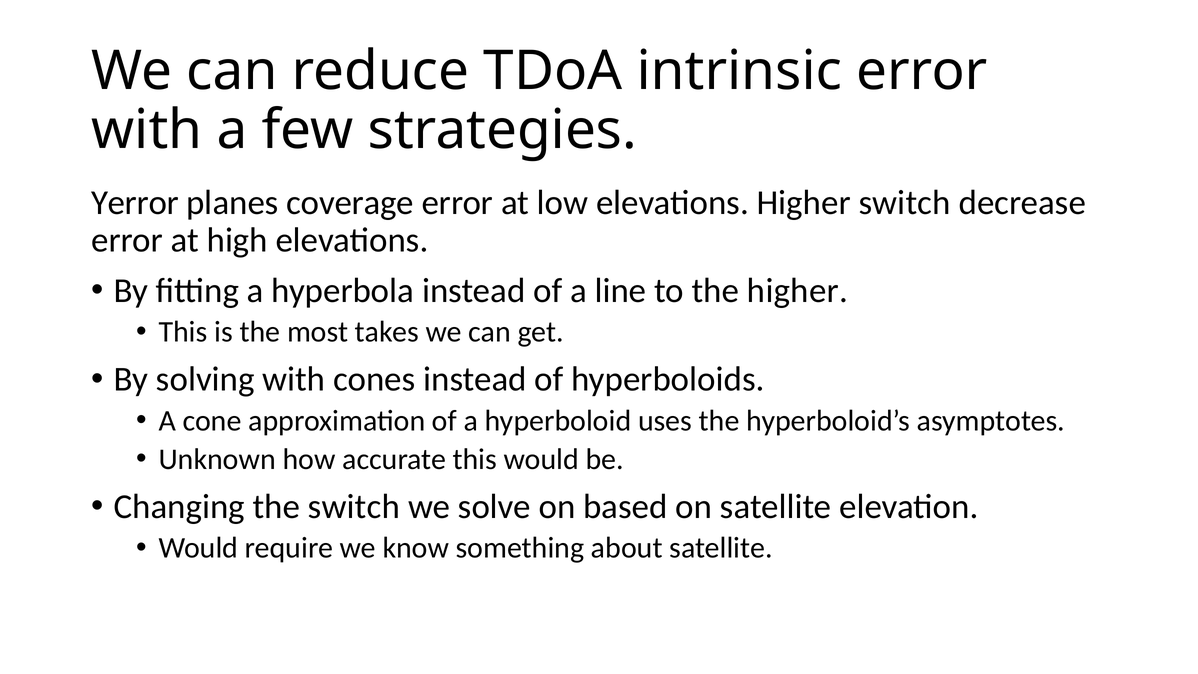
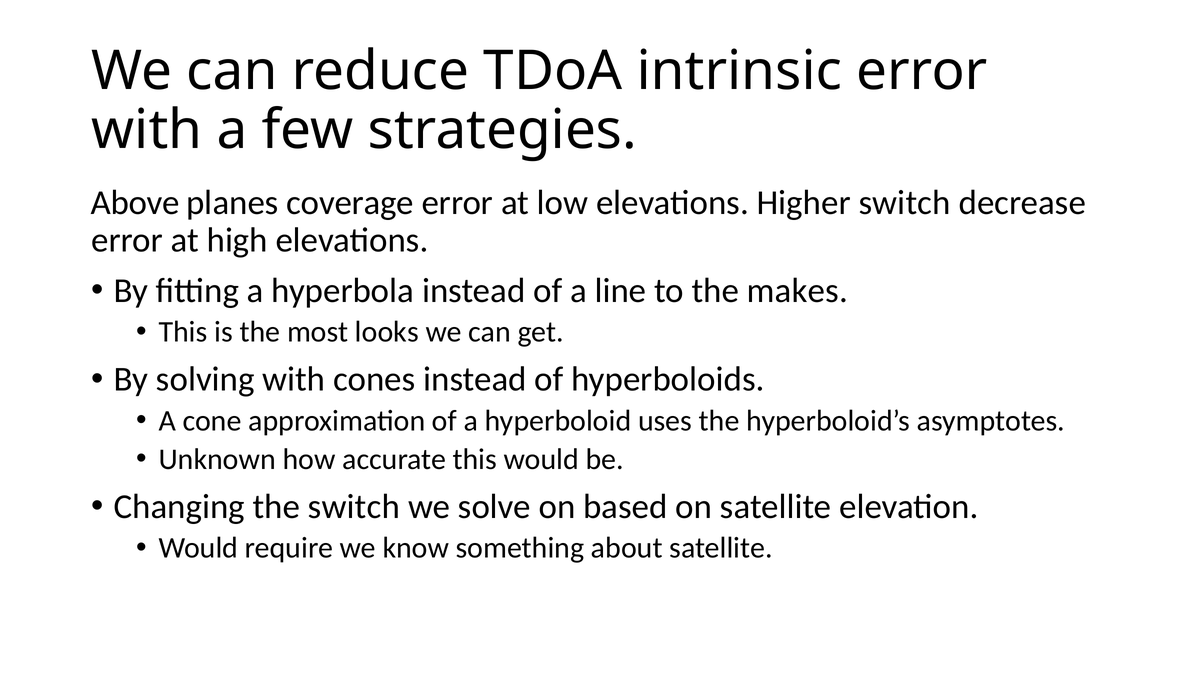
Yerror: Yerror -> Above
the higher: higher -> makes
takes: takes -> looks
